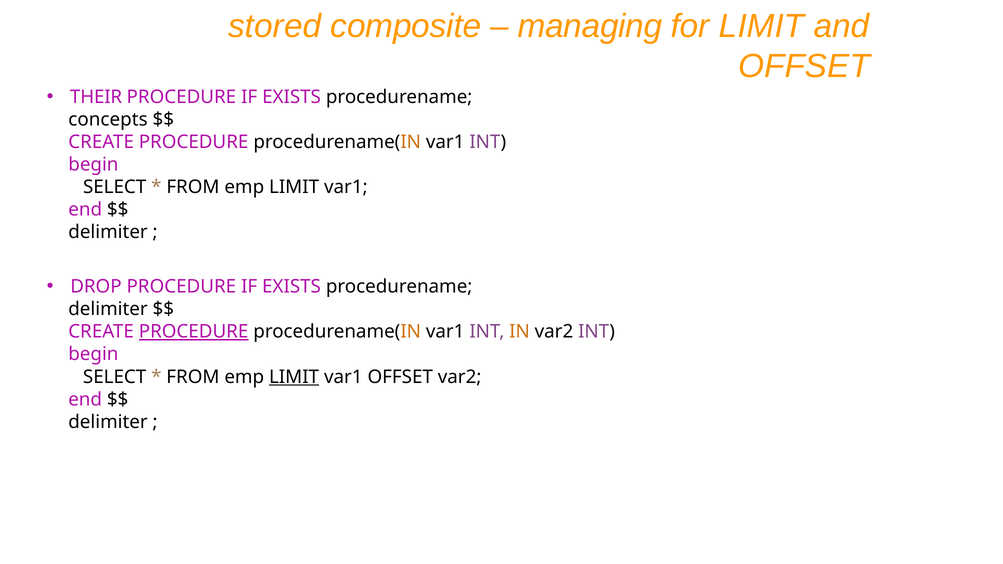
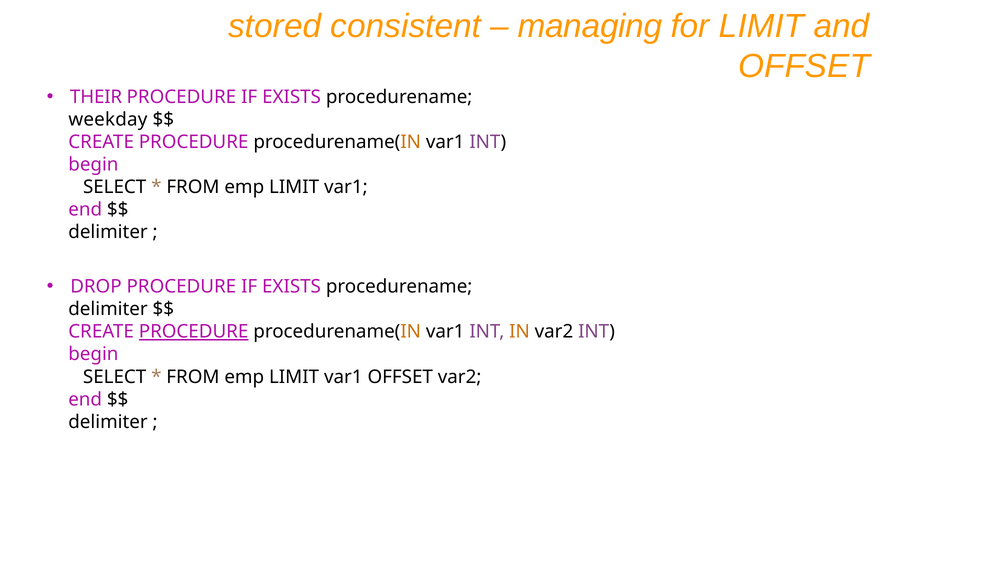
composite: composite -> consistent
concepts: concepts -> weekday
LIMIT at (294, 377) underline: present -> none
